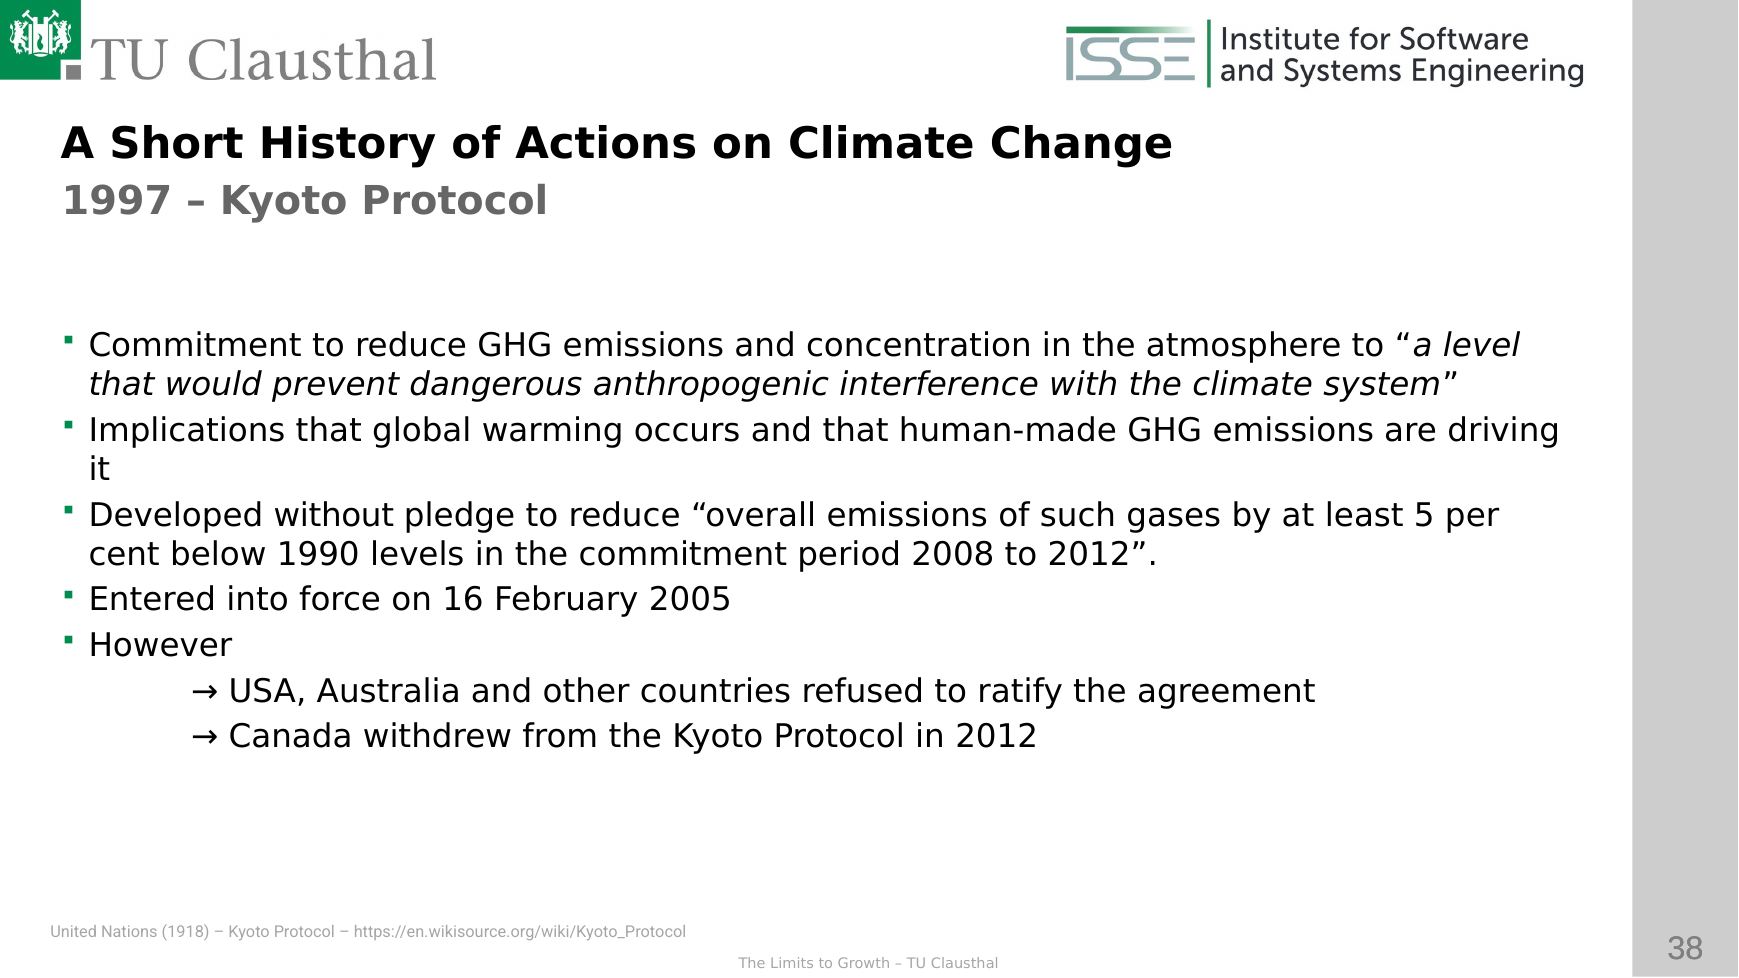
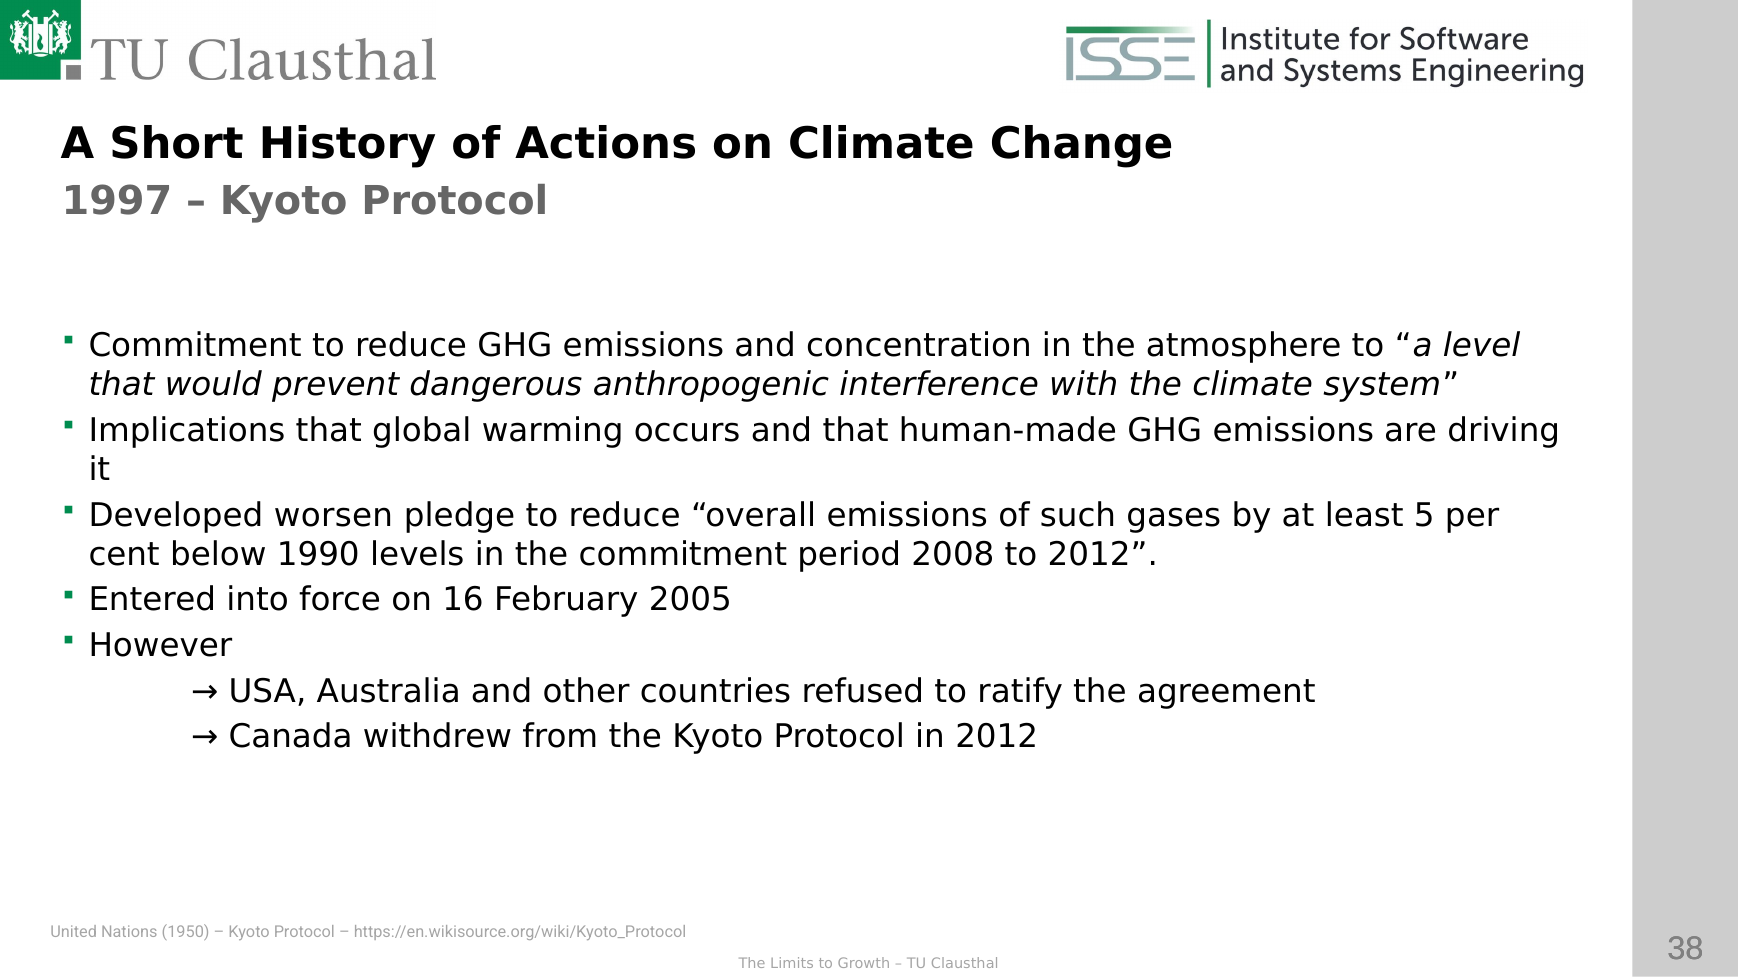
without: without -> worsen
1918: 1918 -> 1950
